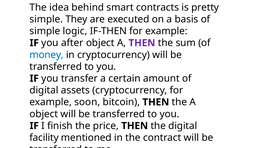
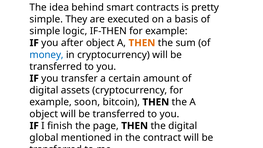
THEN at (142, 43) colour: purple -> orange
price: price -> page
facility: facility -> global
